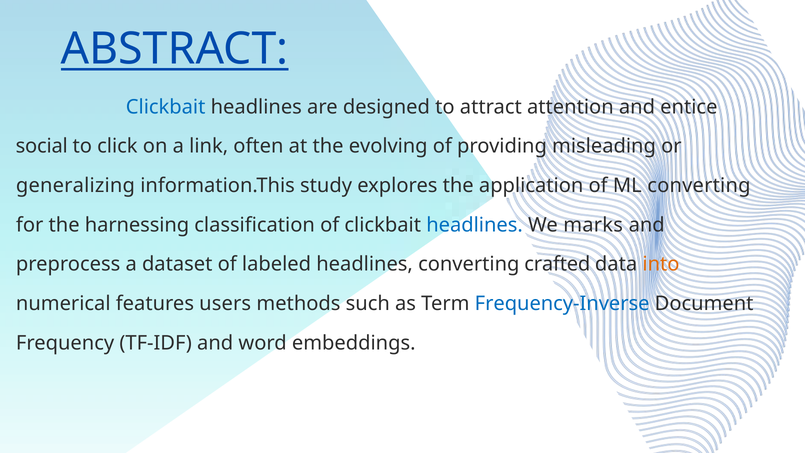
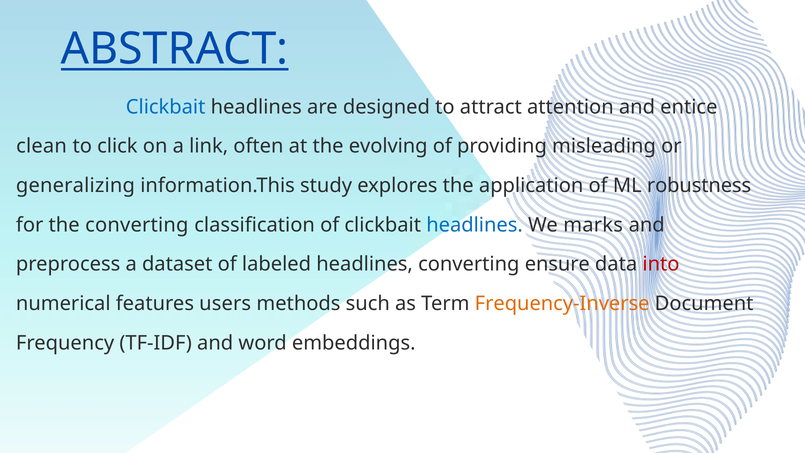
social: social -> clean
ML converting: converting -> robustness
the harnessing: harnessing -> converting
crafted: crafted -> ensure
into colour: orange -> red
Frequency-Inverse colour: blue -> orange
